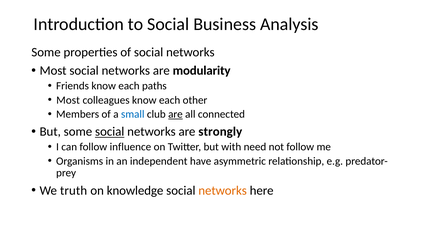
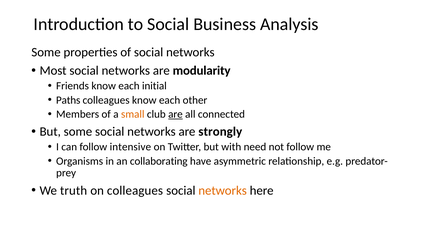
paths: paths -> initial
Most at (68, 100): Most -> Paths
small colour: blue -> orange
social at (110, 132) underline: present -> none
influence: influence -> intensive
independent: independent -> collaborating
on knowledge: knowledge -> colleagues
